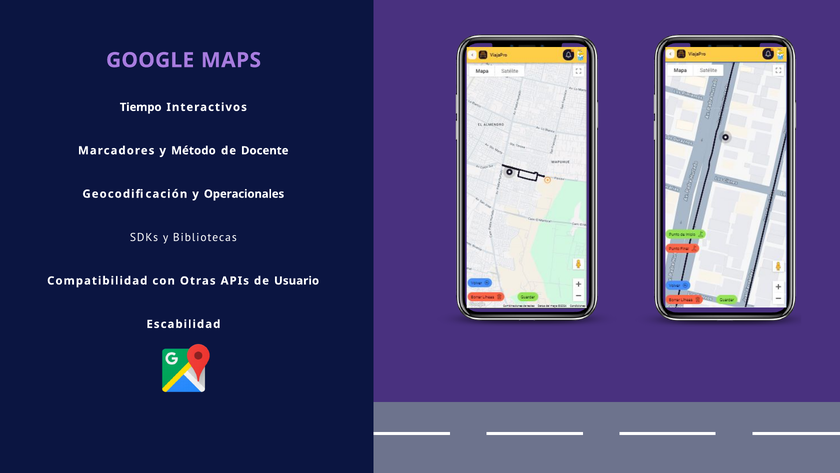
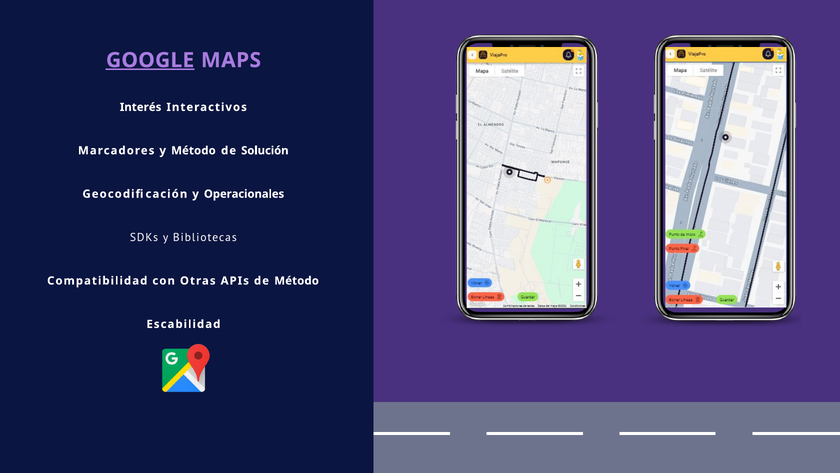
GOOGLE underline: none -> present
Tiempo: Tiempo -> Interés
Docente: Docente -> Solución
de Usuario: Usuario -> Método
